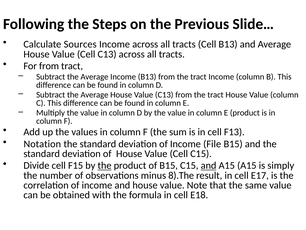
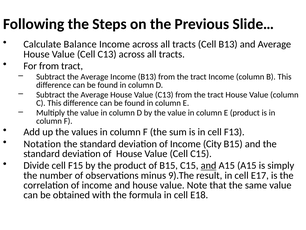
Sources: Sources -> Balance
File: File -> City
the at (105, 165) underline: present -> none
8).The: 8).The -> 9).The
